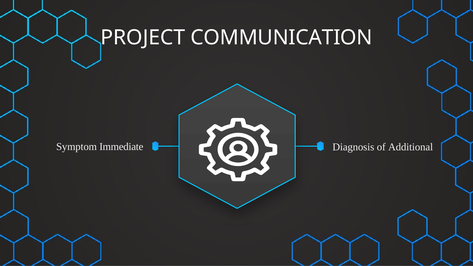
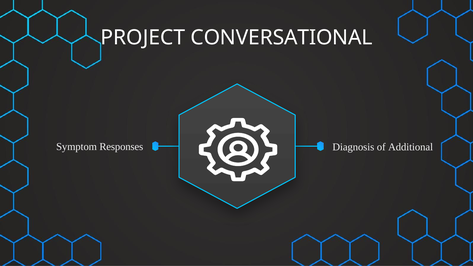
COMMUNICATION: COMMUNICATION -> CONVERSATIONAL
Immediate: Immediate -> Responses
